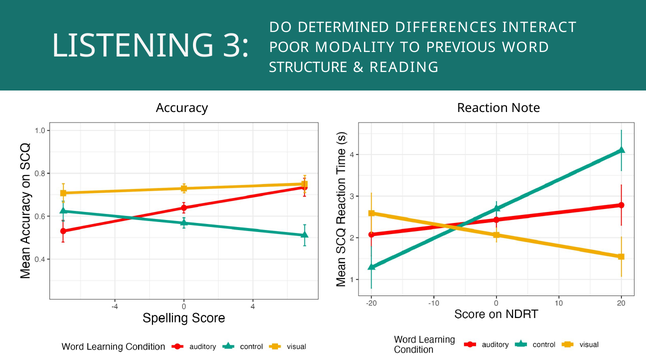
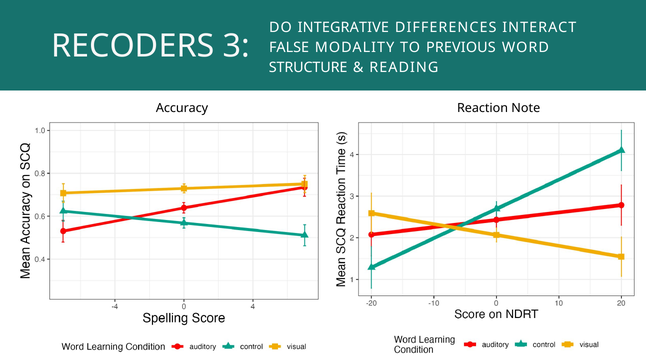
DETERMINED: DETERMINED -> INTEGRATIVE
LISTENING: LISTENING -> RECODERS
POOR: POOR -> FALSE
